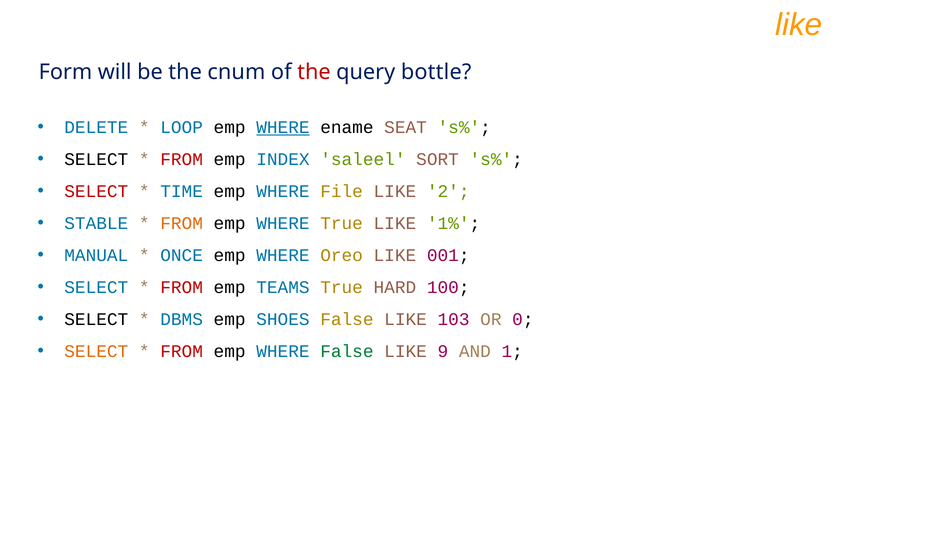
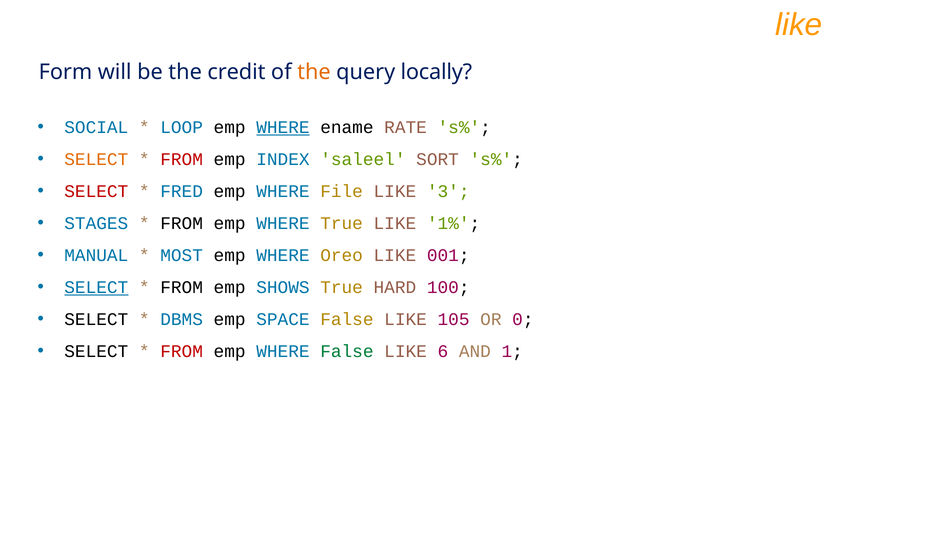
cnum: cnum -> credit
the at (314, 72) colour: red -> orange
bottle: bottle -> locally
DELETE: DELETE -> SOCIAL
SEAT: SEAT -> RATE
SELECT at (96, 159) colour: black -> orange
TIME: TIME -> FRED
2: 2 -> 3
STABLE: STABLE -> STAGES
FROM at (182, 223) colour: orange -> black
ONCE: ONCE -> MOST
SELECT at (96, 287) underline: none -> present
FROM at (182, 287) colour: red -> black
TEAMS: TEAMS -> SHOWS
SHOES: SHOES -> SPACE
103: 103 -> 105
SELECT at (96, 351) colour: orange -> black
9: 9 -> 6
